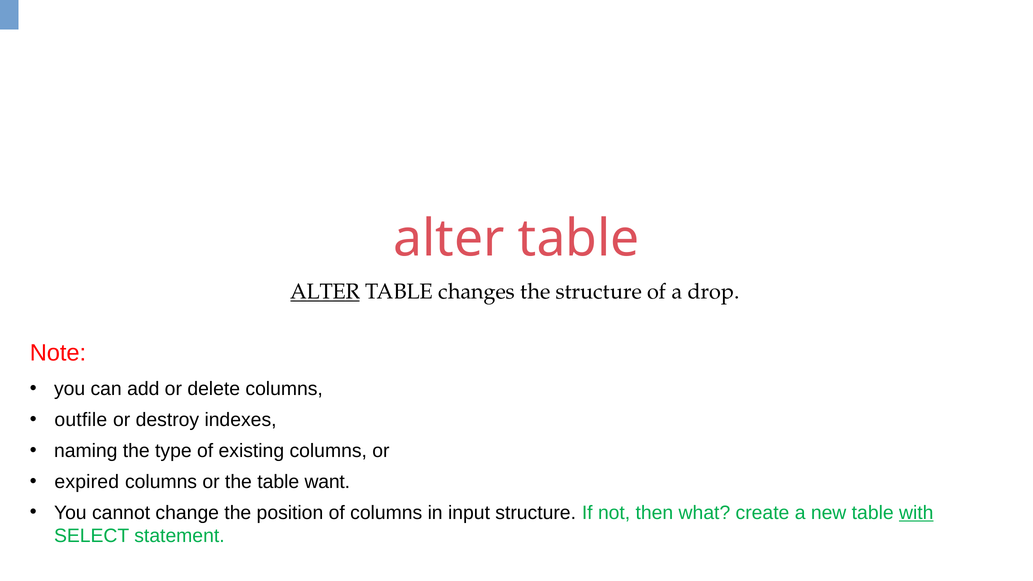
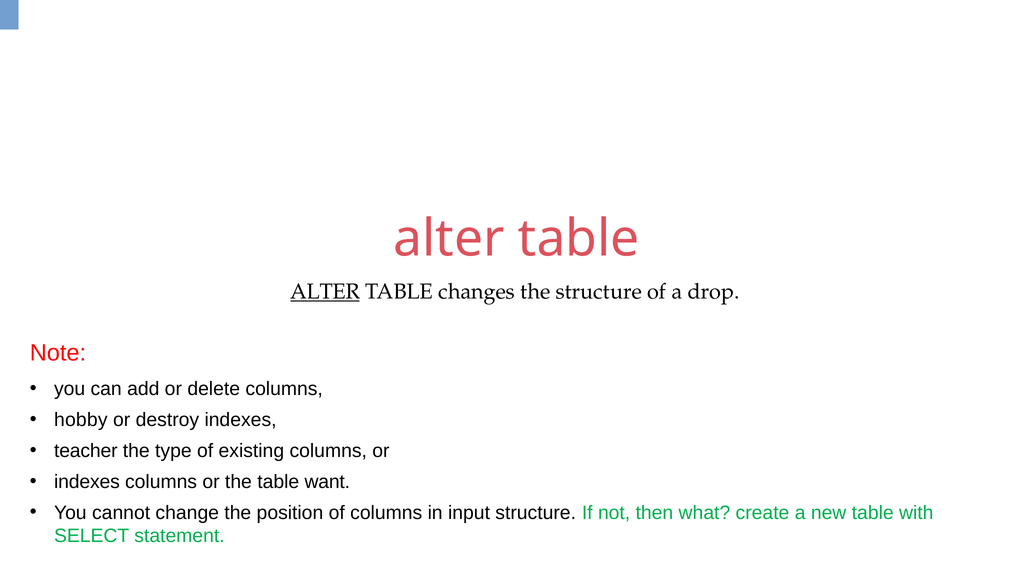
outfile: outfile -> hobby
naming: naming -> teacher
expired at (87, 482): expired -> indexes
with underline: present -> none
